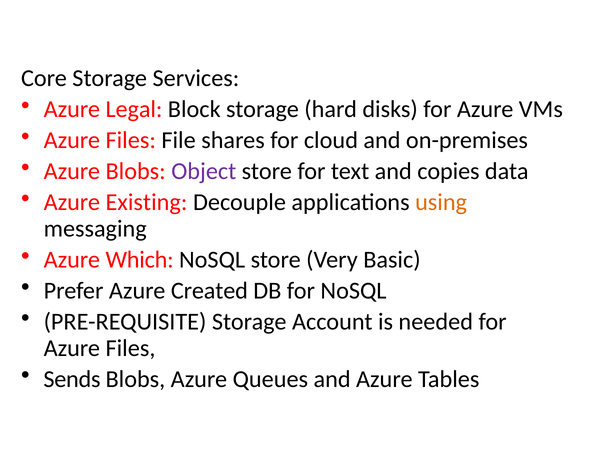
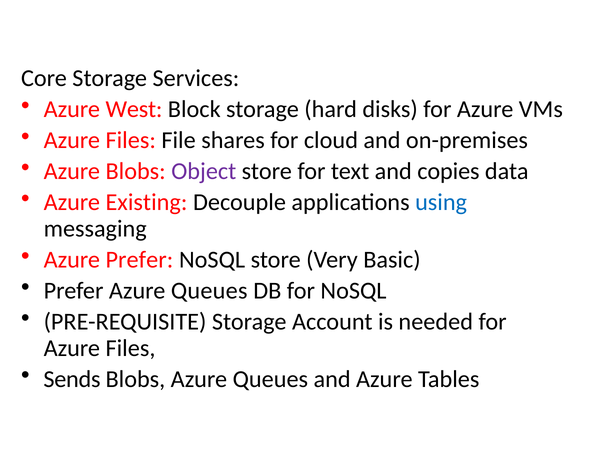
Legal: Legal -> West
using colour: orange -> blue
Azure Which: Which -> Prefer
Prefer Azure Created: Created -> Queues
